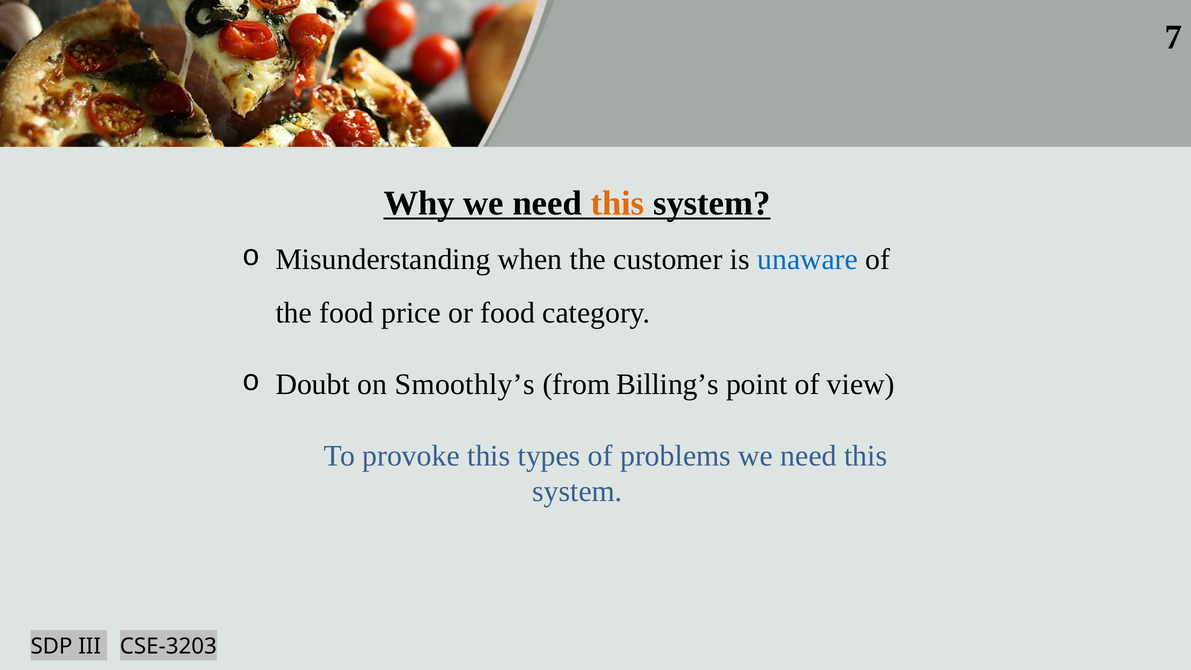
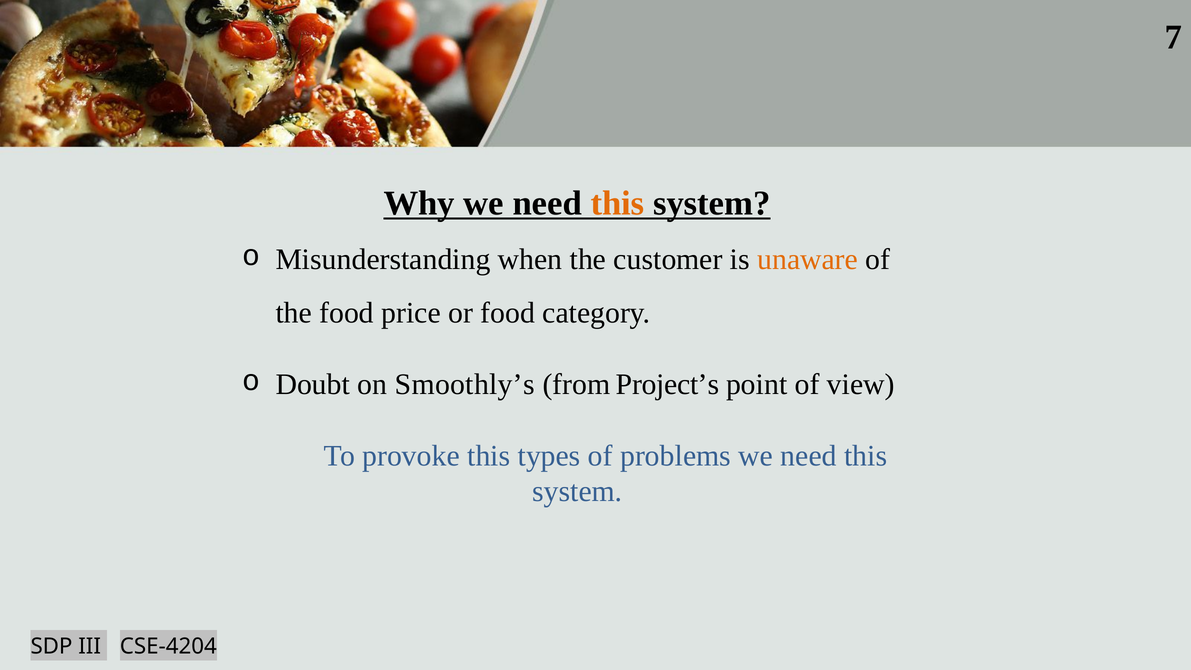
unaware colour: blue -> orange
Billing’s: Billing’s -> Project’s
CSE-3203: CSE-3203 -> CSE-4204
